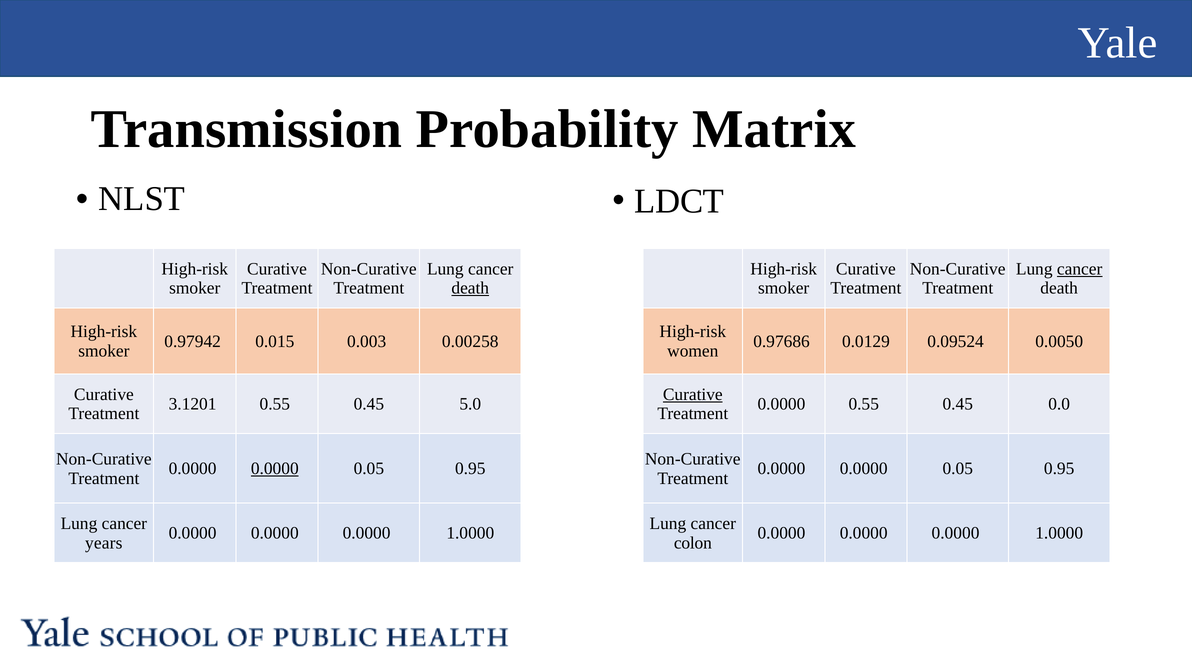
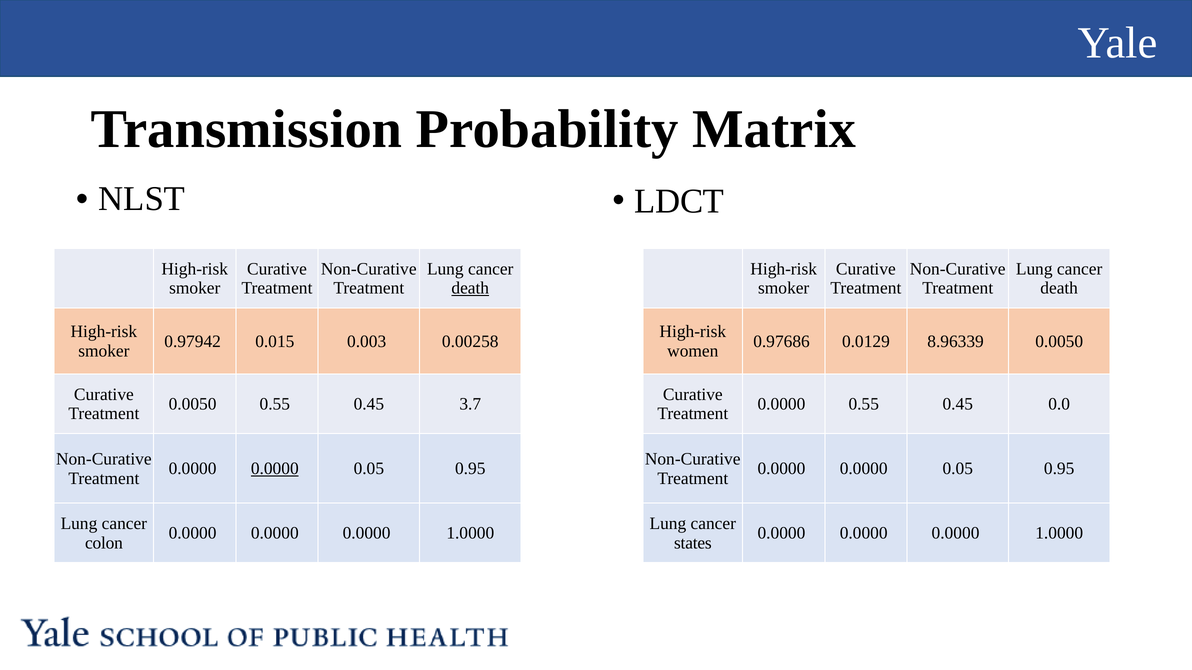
cancer at (1080, 269) underline: present -> none
0.09524: 0.09524 -> 8.96339
Curative at (693, 395) underline: present -> none
3.1201 at (193, 404): 3.1201 -> 0.0050
5.0: 5.0 -> 3.7
years: years -> colon
colon: colon -> states
